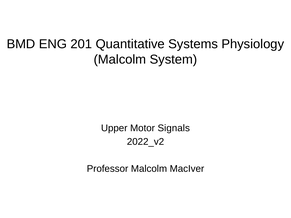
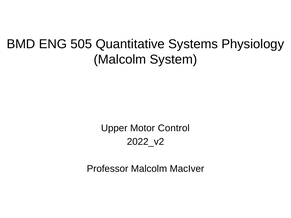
201: 201 -> 505
Signals: Signals -> Control
